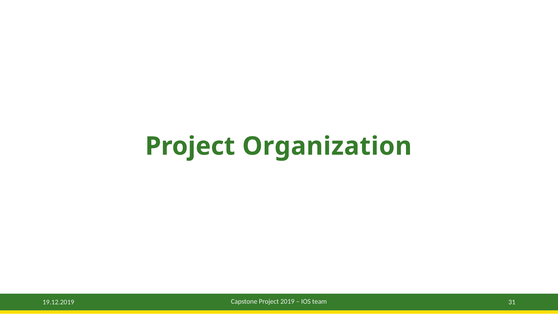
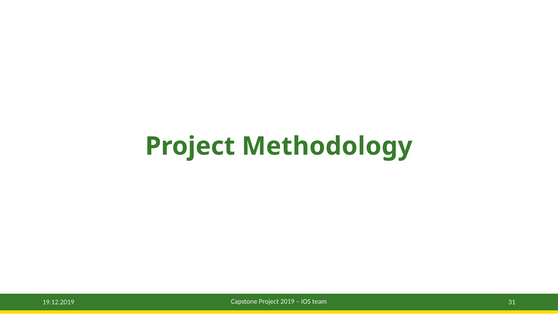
Organization: Organization -> Methodology
